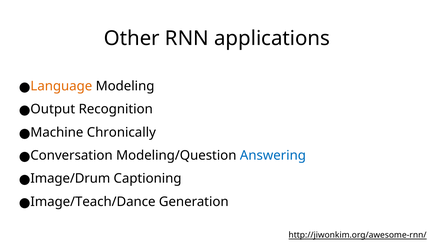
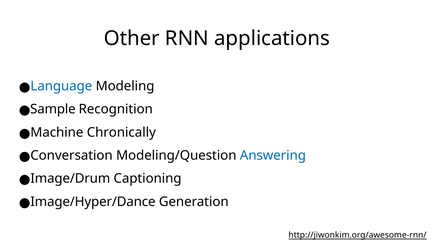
Language colour: orange -> blue
Output: Output -> Sample
Image/Teach/Dance: Image/Teach/Dance -> Image/Hyper/Dance
